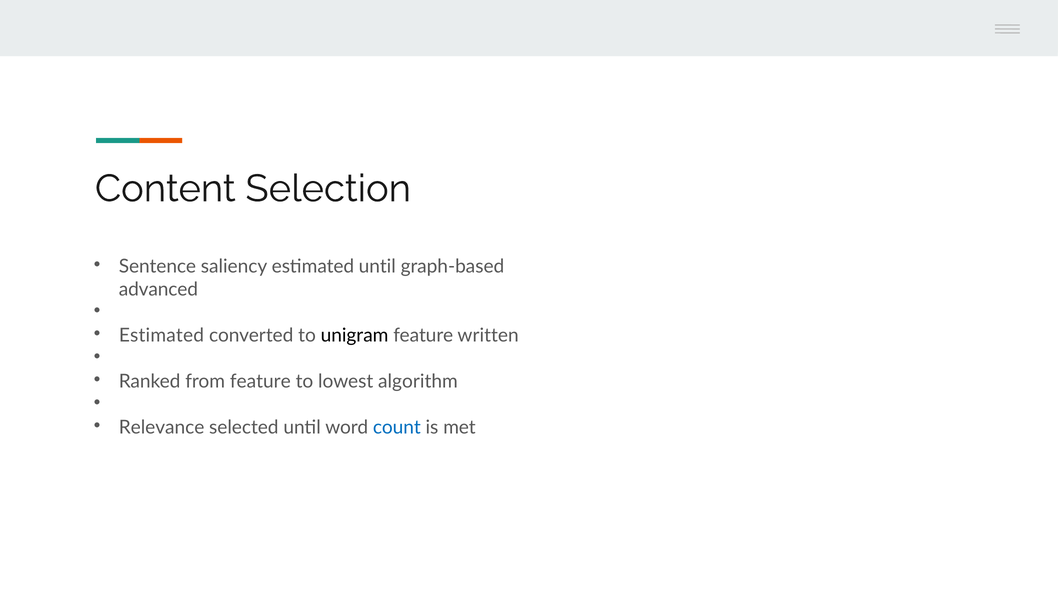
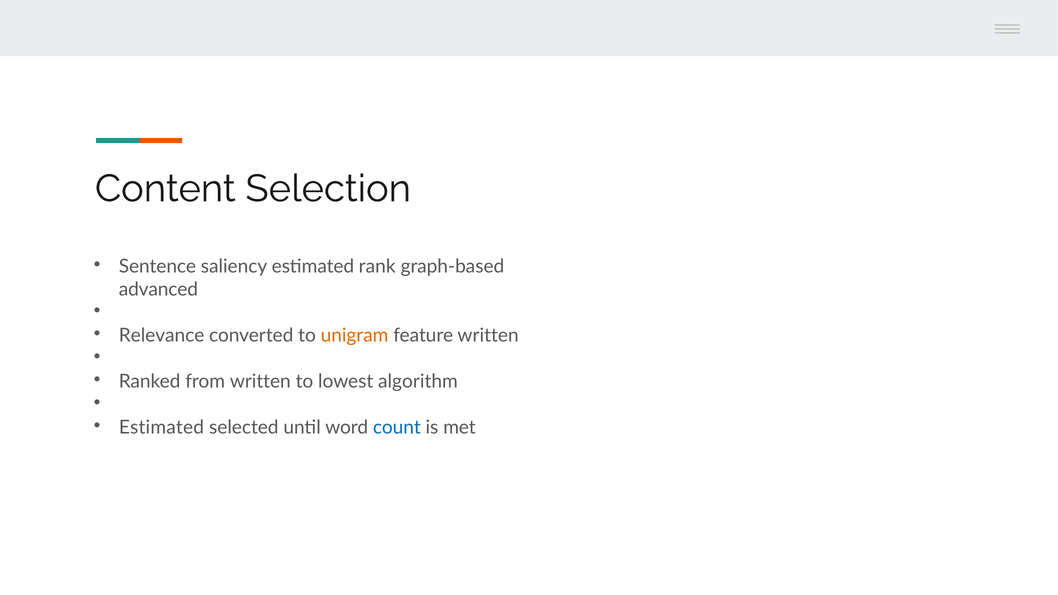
estimated until: until -> rank
Estimated at (161, 336): Estimated -> Relevance
unigram colour: black -> orange
from feature: feature -> written
Relevance at (162, 427): Relevance -> Estimated
